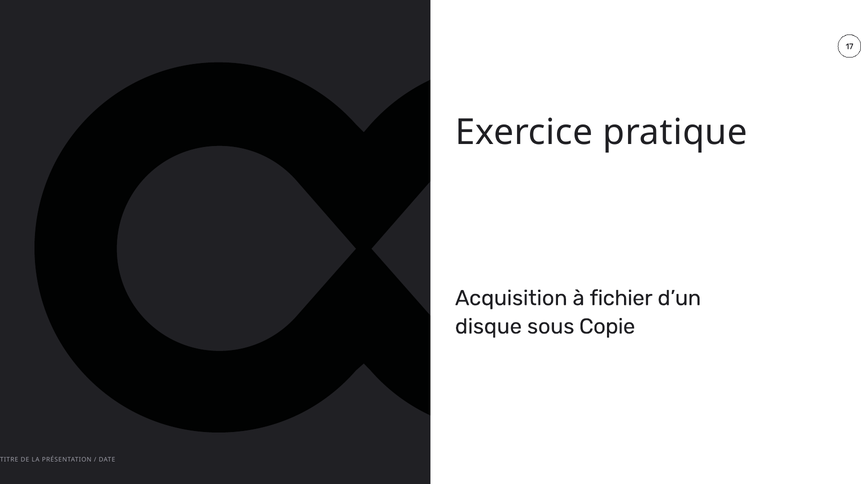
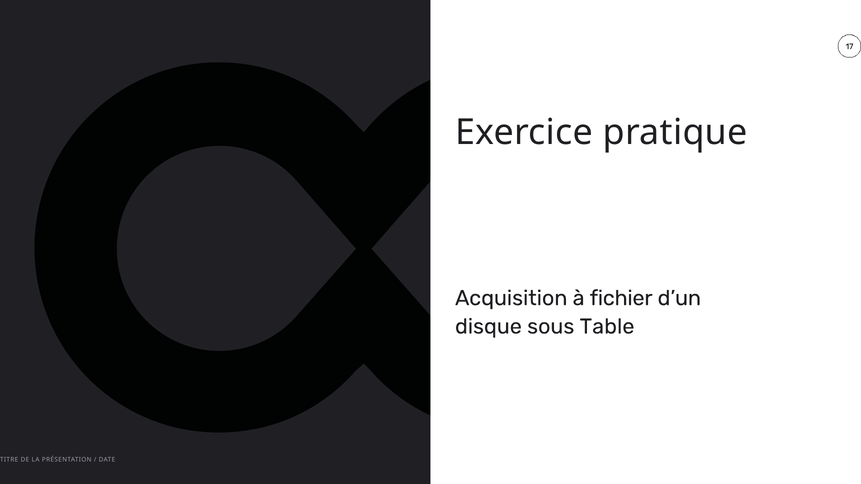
Copie: Copie -> Table
